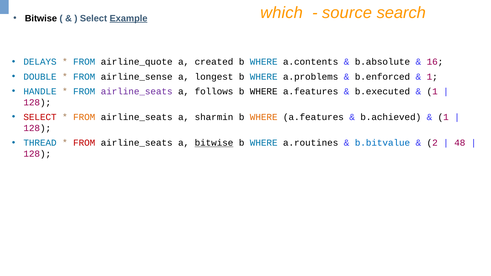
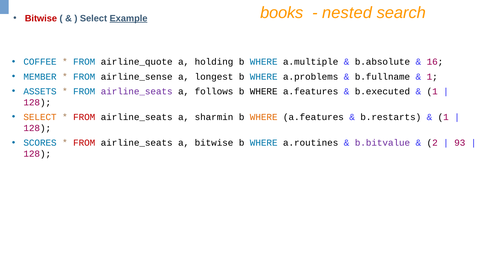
which: which -> books
source: source -> nested
Bitwise at (41, 18) colour: black -> red
DELAYS: DELAYS -> COFFEE
created: created -> holding
a.contents: a.contents -> a.multiple
DOUBLE: DOUBLE -> MEMBER
b.enforced: b.enforced -> b.fullname
HANDLE: HANDLE -> ASSETS
SELECT at (40, 117) colour: red -> orange
FROM at (84, 117) colour: orange -> red
b.achieved: b.achieved -> b.restarts
THREAD: THREAD -> SCORES
bitwise at (214, 143) underline: present -> none
b.bitvalue colour: blue -> purple
48: 48 -> 93
